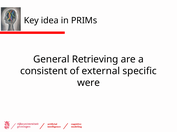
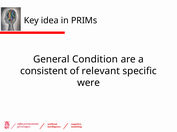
Retrieving: Retrieving -> Condition
external: external -> relevant
